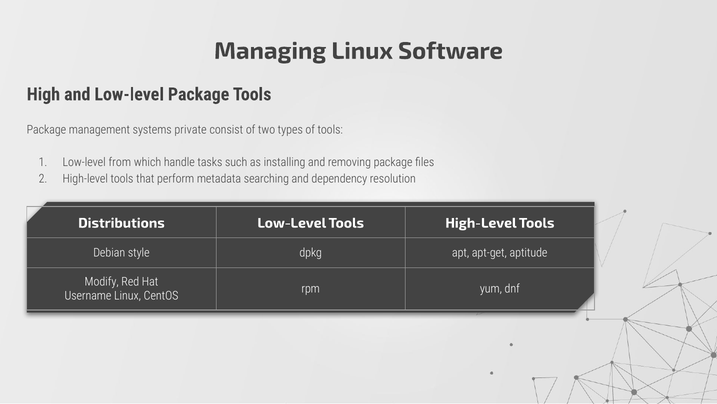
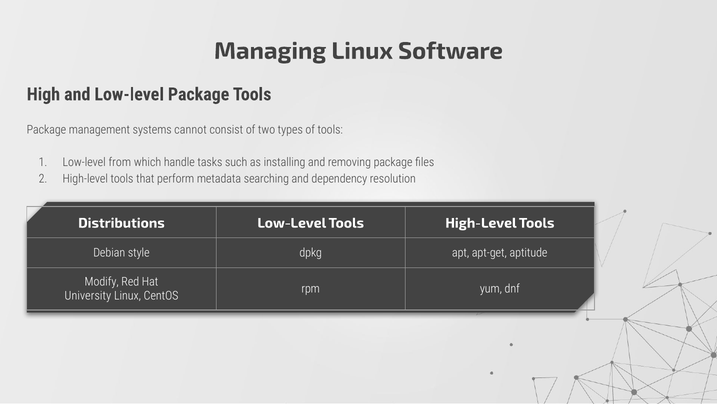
private: private -> cannot
Username: Username -> University
